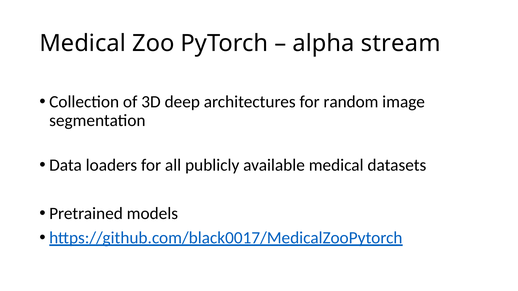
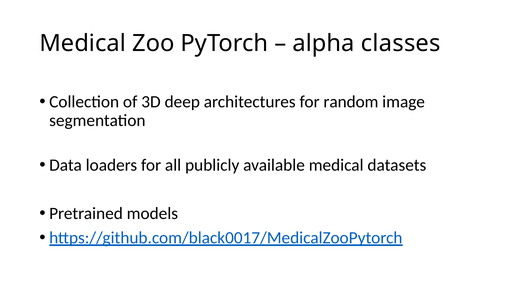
stream: stream -> classes
